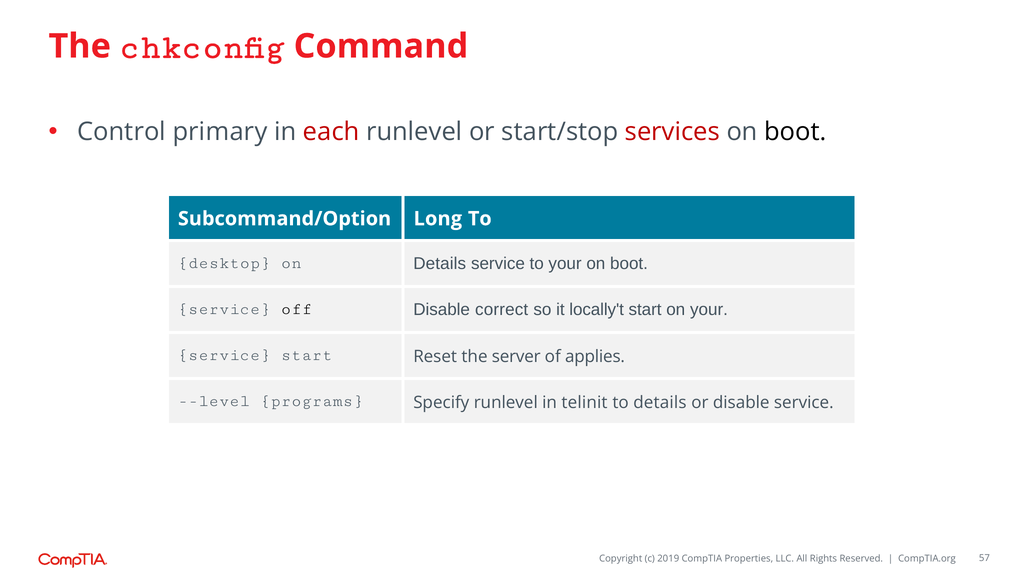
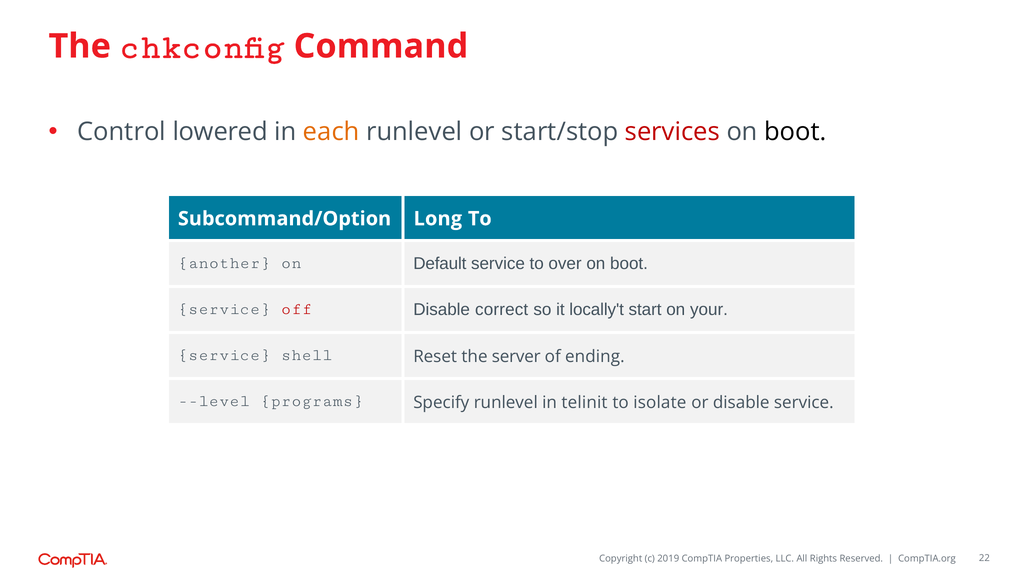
primary: primary -> lowered
each colour: red -> orange
desktop: desktop -> another
on Details: Details -> Default
to your: your -> over
off colour: black -> red
service start: start -> shell
applies: applies -> ending
to details: details -> isolate
57: 57 -> 22
